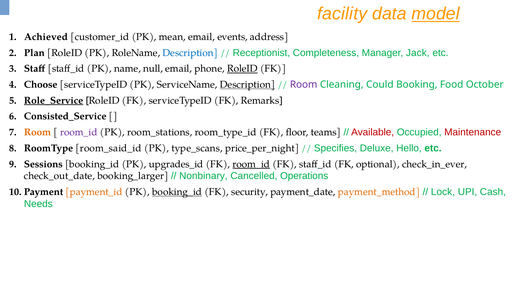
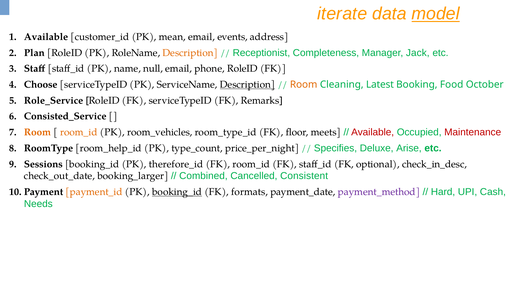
facility: facility -> iterate
Achieved at (46, 37): Achieved -> Available
Description at (190, 53) colour: blue -> orange
RoleID at (242, 69) underline: present -> none
Room at (304, 85) colour: purple -> orange
Could: Could -> Latest
Role_Service underline: present -> none
room_id at (79, 132) colour: purple -> orange
room_stations: room_stations -> room_vehicles
teams: teams -> meets
room_said_id: room_said_id -> room_help_id
type_scans: type_scans -> type_count
Hello: Hello -> Arise
upgrades_id: upgrades_id -> therefore_id
room_id at (251, 164) underline: present -> none
check_in_ever: check_in_ever -> check_in_desc
Nonbinary: Nonbinary -> Combined
Operations: Operations -> Consistent
security: security -> formats
payment_method colour: orange -> purple
Lock: Lock -> Hard
